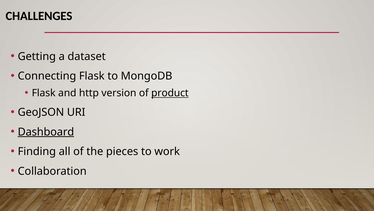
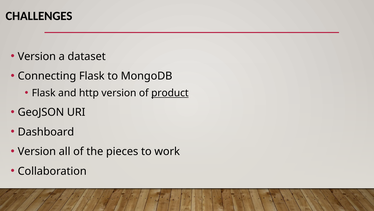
Getting at (37, 56): Getting -> Version
Dashboard underline: present -> none
Finding at (37, 151): Finding -> Version
